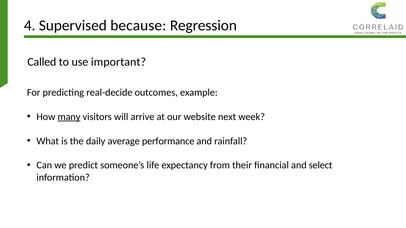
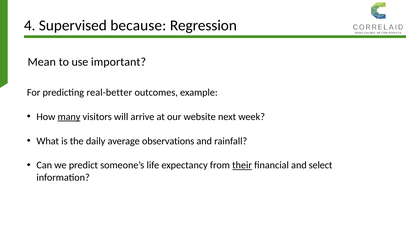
Called: Called -> Mean
real-decide: real-decide -> real-better
performance: performance -> observations
their underline: none -> present
